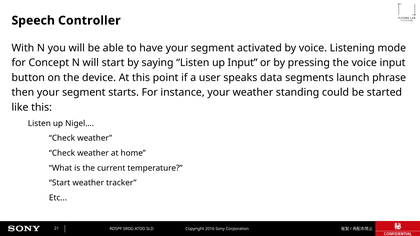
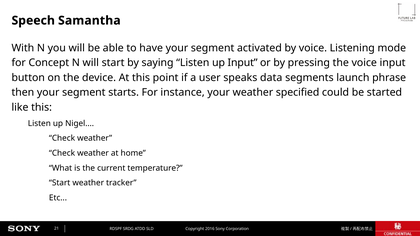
Controller: Controller -> Samantha
standing: standing -> specified
